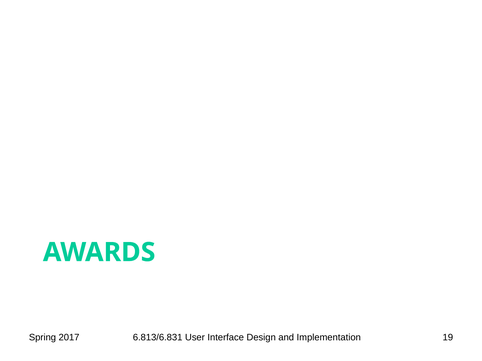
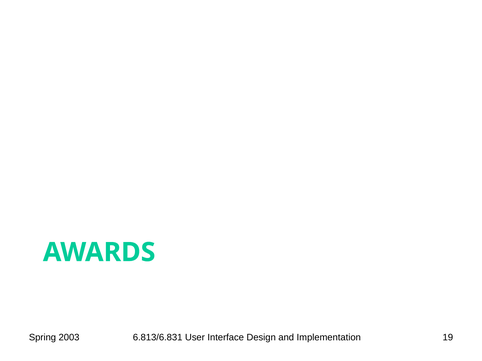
2017: 2017 -> 2003
